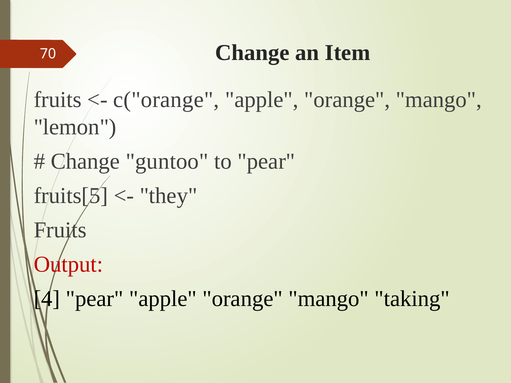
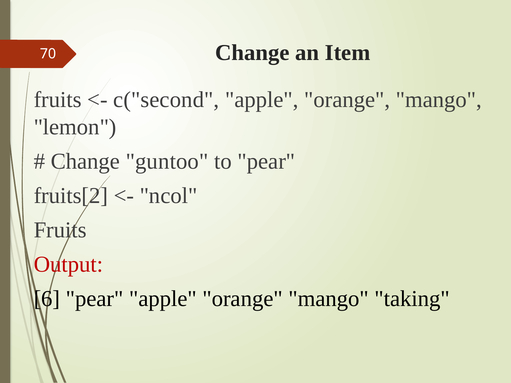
c("orange: c("orange -> c("second
fruits[5: fruits[5 -> fruits[2
they: they -> ncol
4: 4 -> 6
